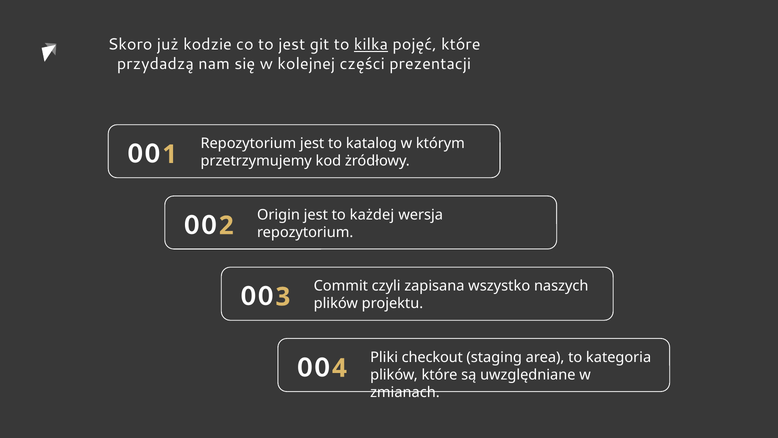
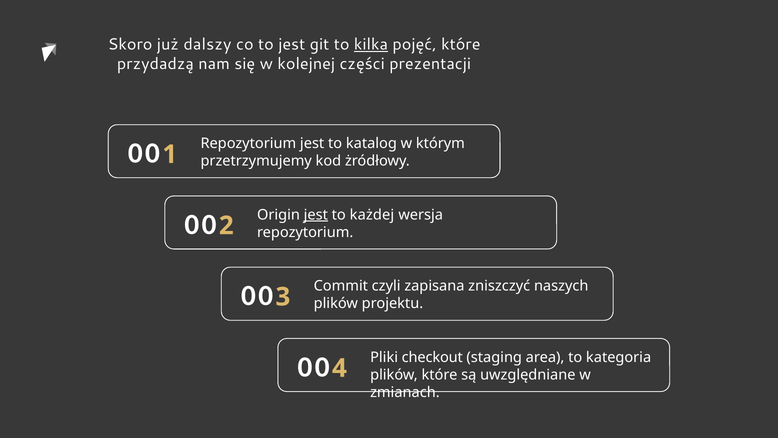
kodzie: kodzie -> dalszy
jest at (316, 215) underline: none -> present
wszystko: wszystko -> zniszczyć
